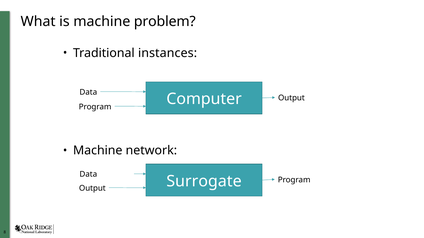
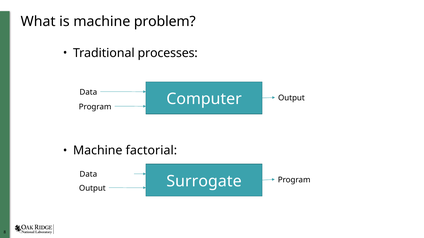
instances: instances -> processes
network: network -> factorial
